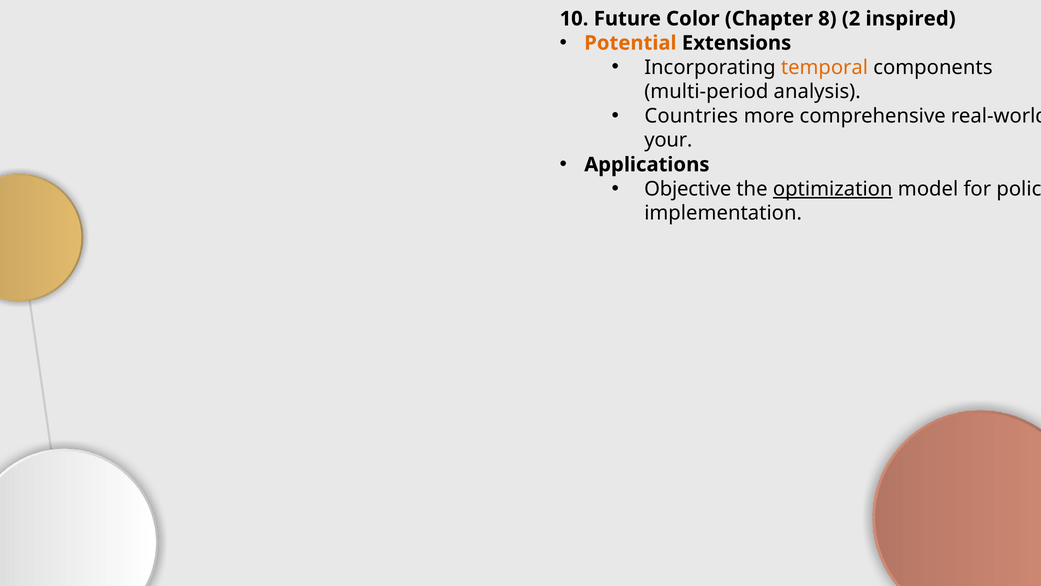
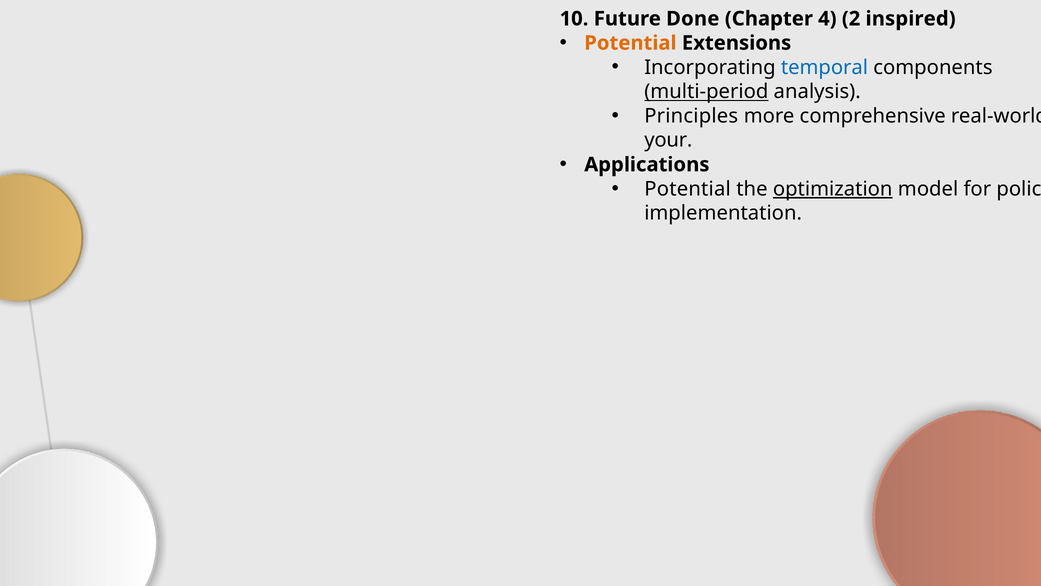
Color: Color -> Done
8: 8 -> 4
temporal colour: orange -> blue
multi-period underline: none -> present
Countries: Countries -> Principles
Objective at (688, 189): Objective -> Potential
